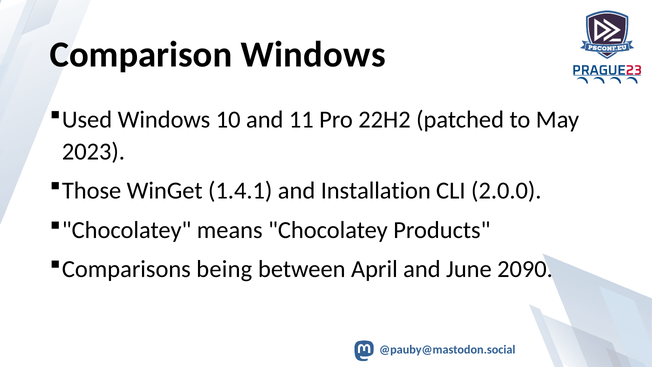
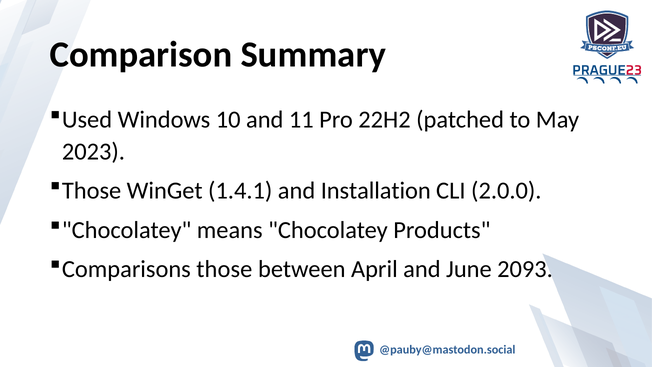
Comparison Windows: Windows -> Summary
Comparisons being: being -> those
2090: 2090 -> 2093
